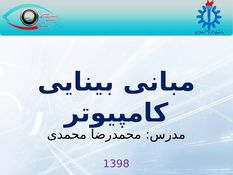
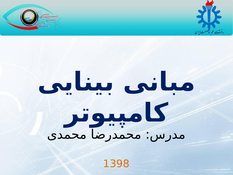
1398 colour: purple -> orange
